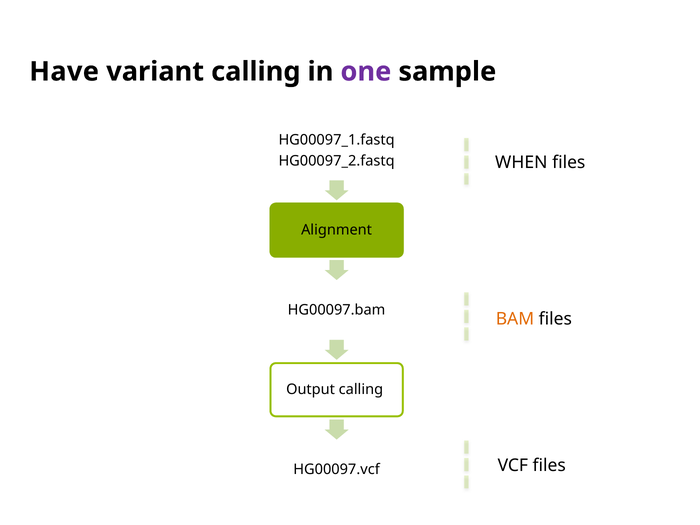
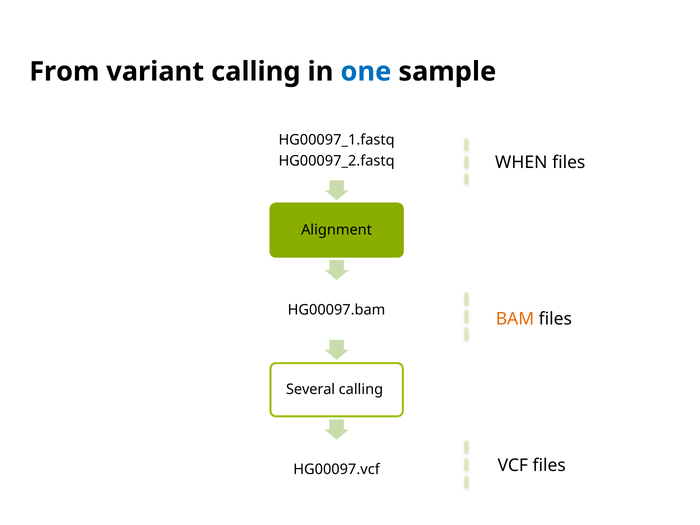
Have: Have -> From
one colour: purple -> blue
Output: Output -> Several
